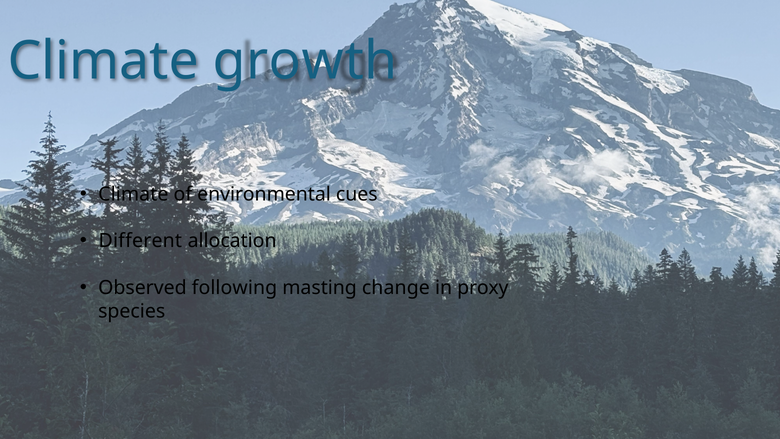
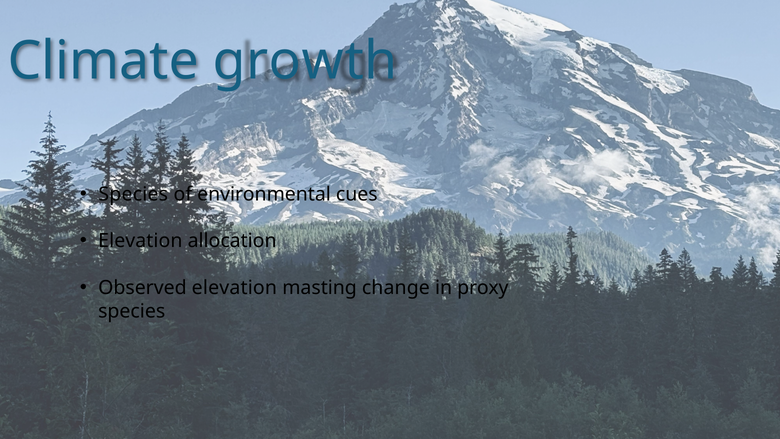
Climate at (133, 194): Climate -> Species
Different at (140, 241): Different -> Elevation
Observed following: following -> elevation
